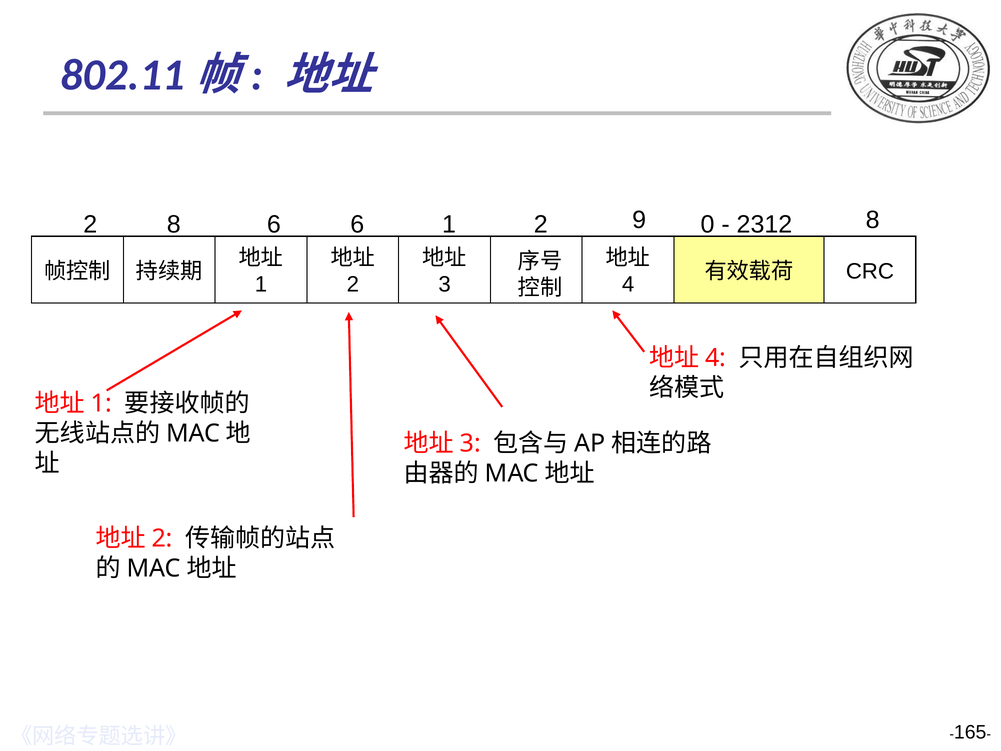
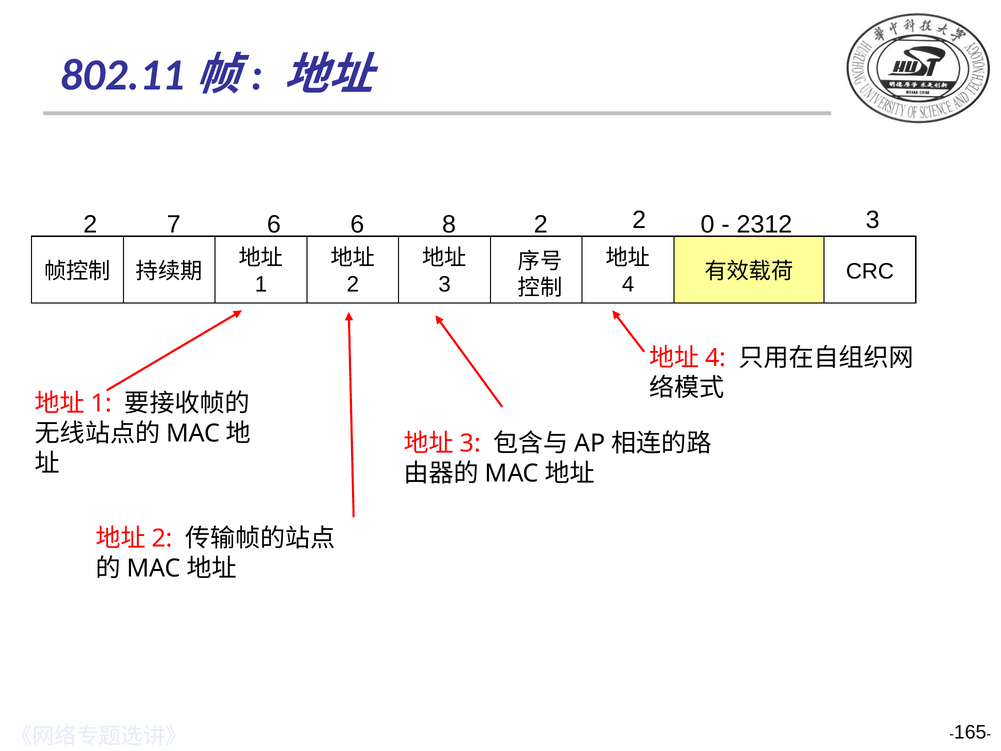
2 8: 8 -> 7
6 1: 1 -> 8
2 9: 9 -> 2
2312 8: 8 -> 3
